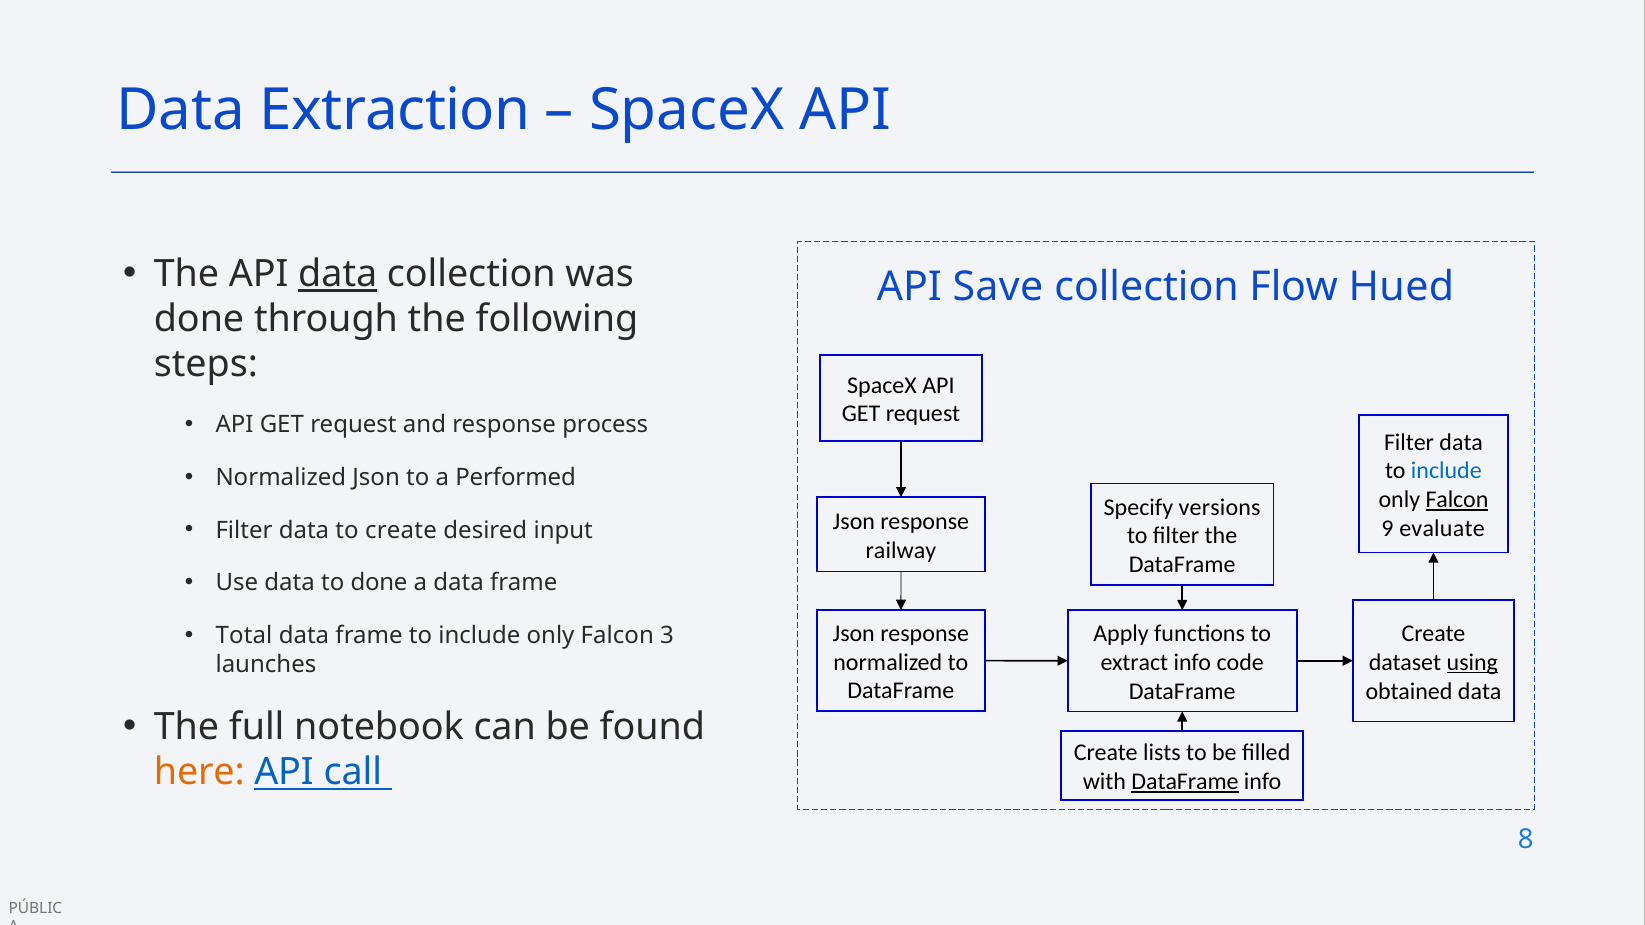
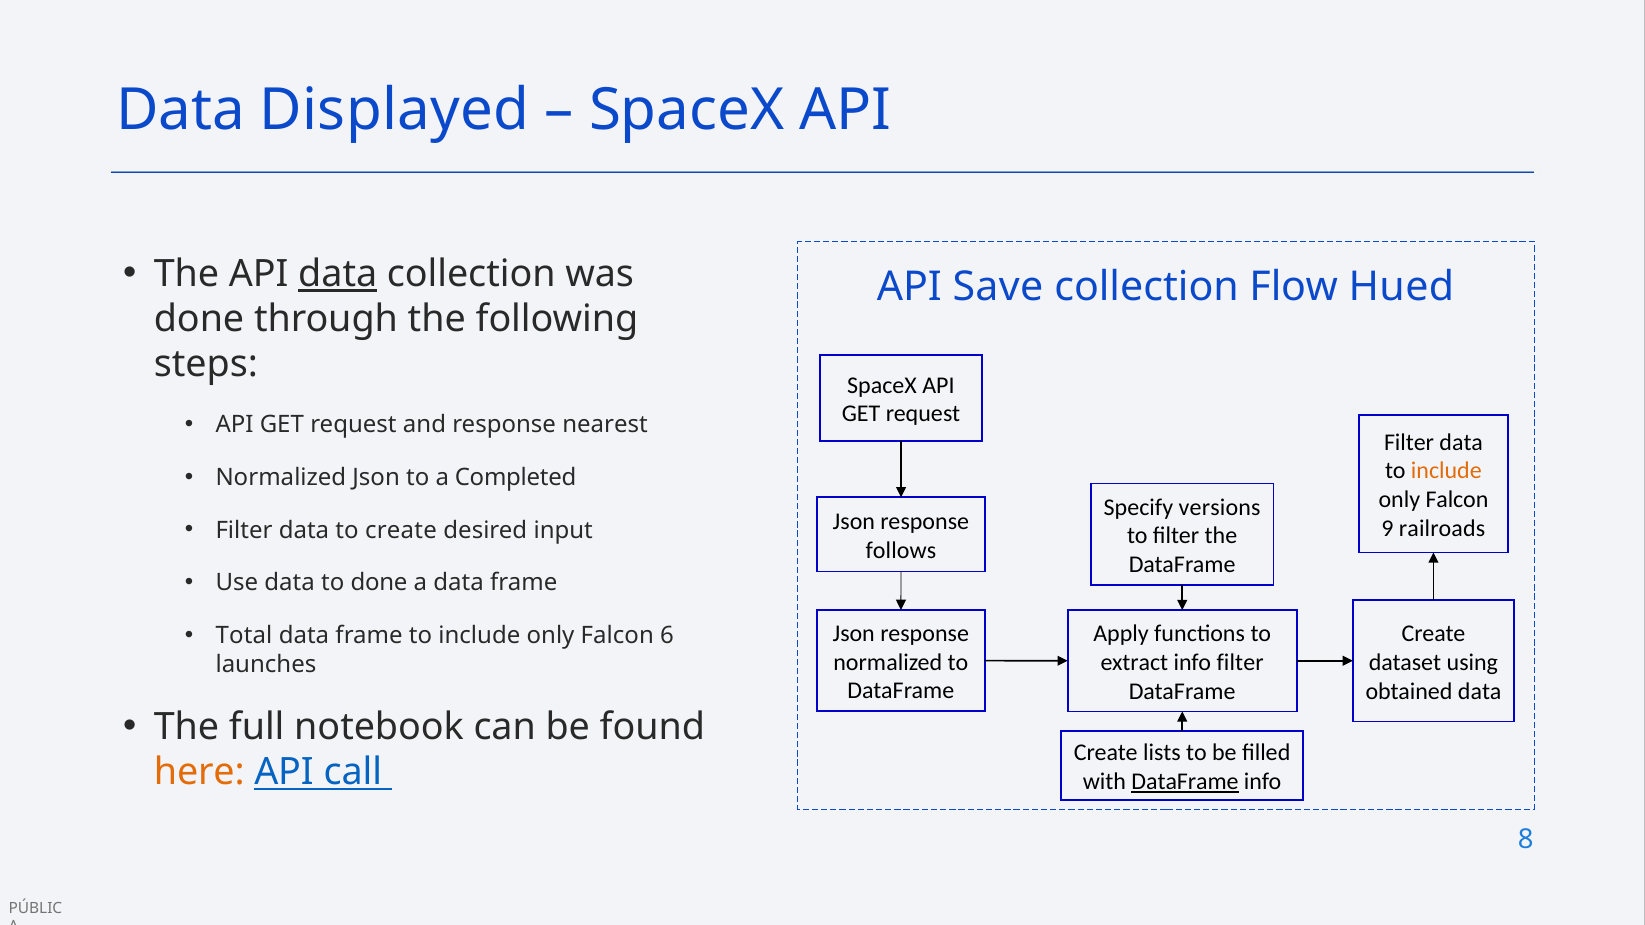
Extraction: Extraction -> Displayed
process: process -> nearest
include at (1446, 471) colour: blue -> orange
Performed: Performed -> Completed
Falcon at (1457, 500) underline: present -> none
evaluate: evaluate -> railroads
railway: railway -> follows
3: 3 -> 6
info code: code -> filter
using underline: present -> none
